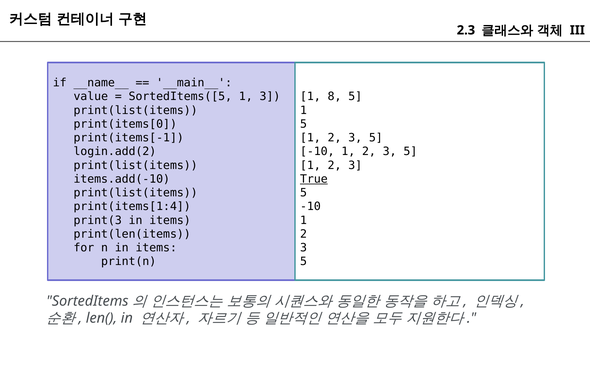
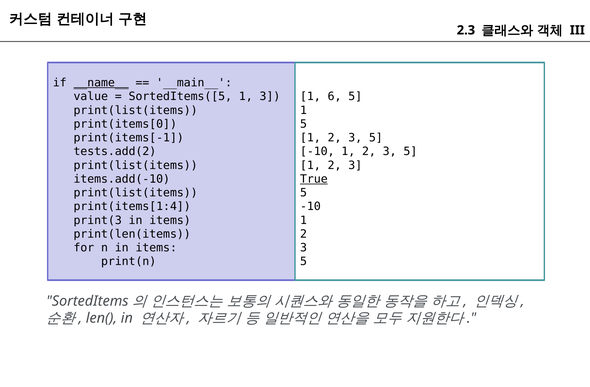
__name__ underline: none -> present
8: 8 -> 6
login.add(2: login.add(2 -> tests.add(2
